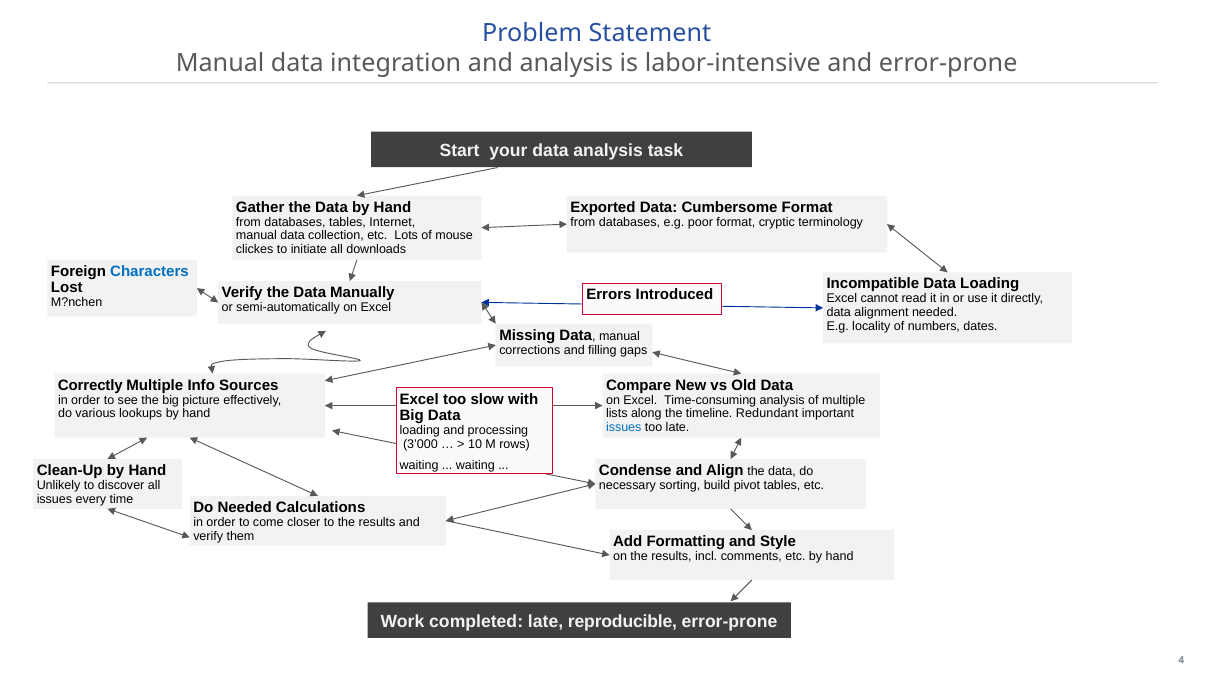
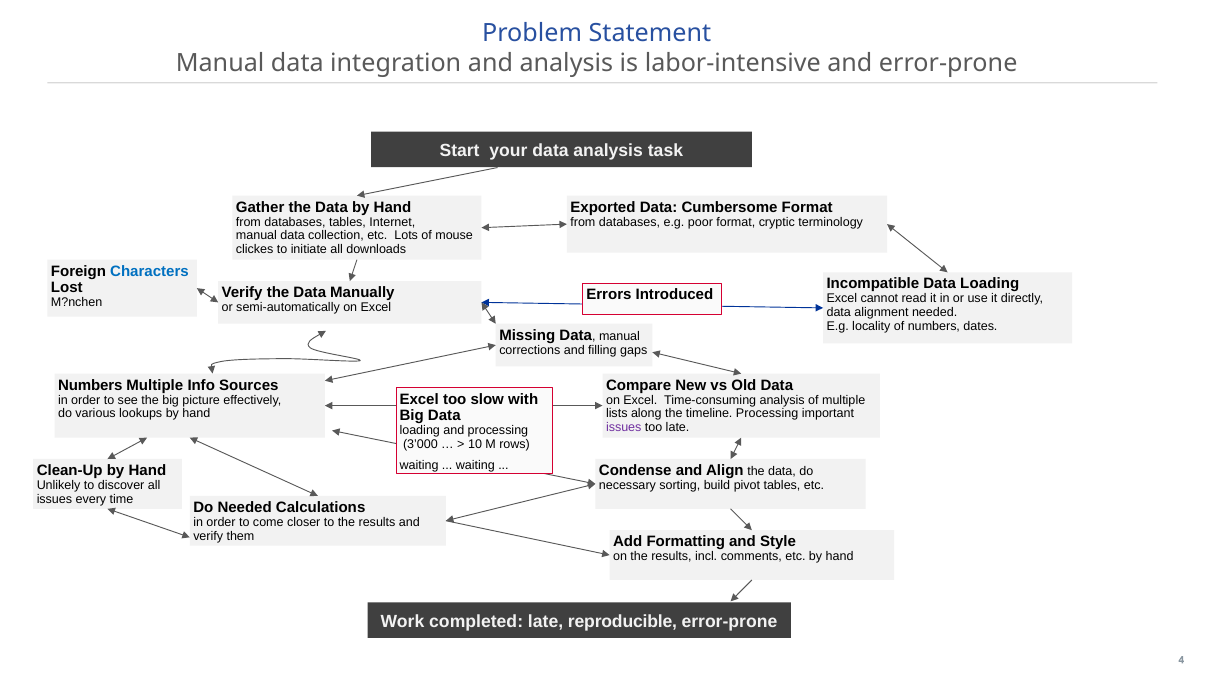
Correctly at (90, 385): Correctly -> Numbers
timeline Redundant: Redundant -> Processing
issues at (624, 427) colour: blue -> purple
